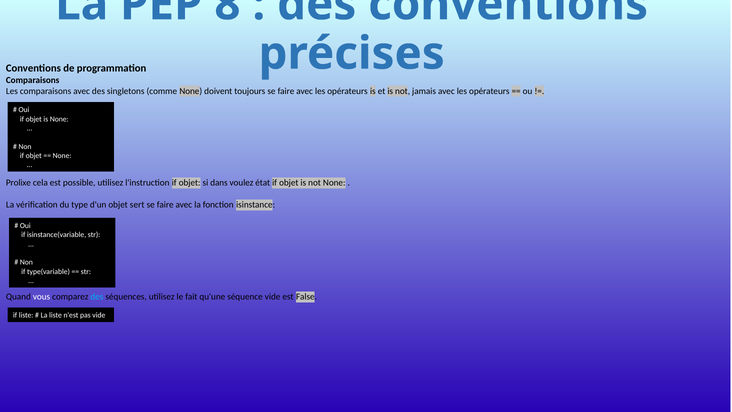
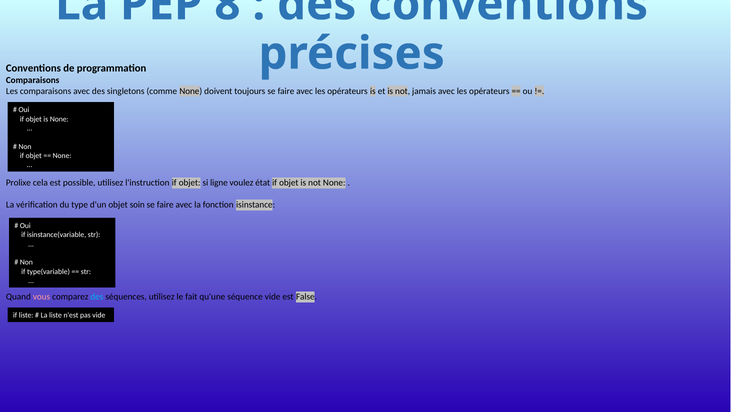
dans: dans -> ligne
sert: sert -> soin
vous colour: white -> pink
